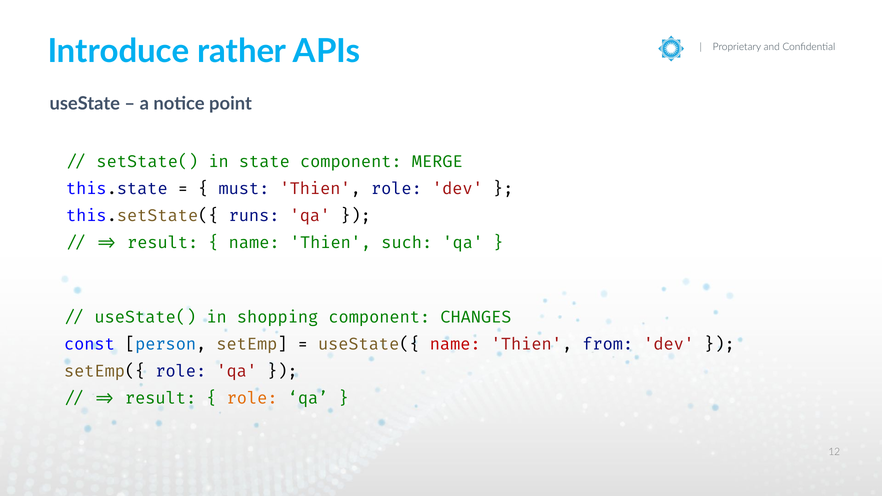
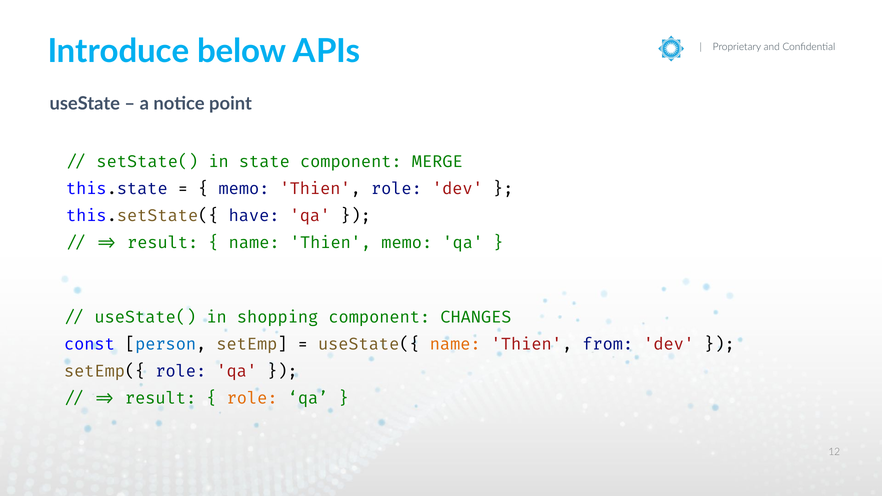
rather: rather -> below
must at (244, 189): must -> memo
runs: runs -> have
Thien such: such -> memo
name at (455, 344) colour: red -> orange
